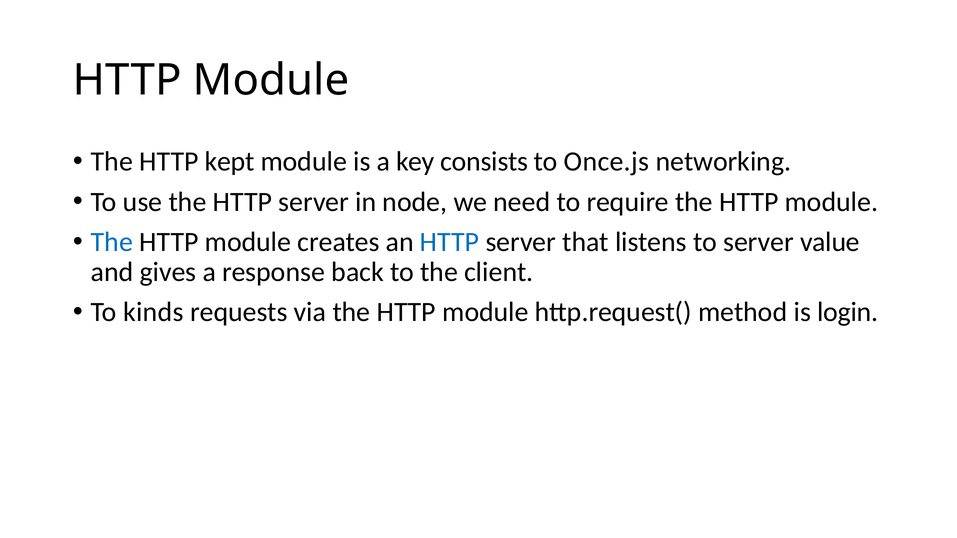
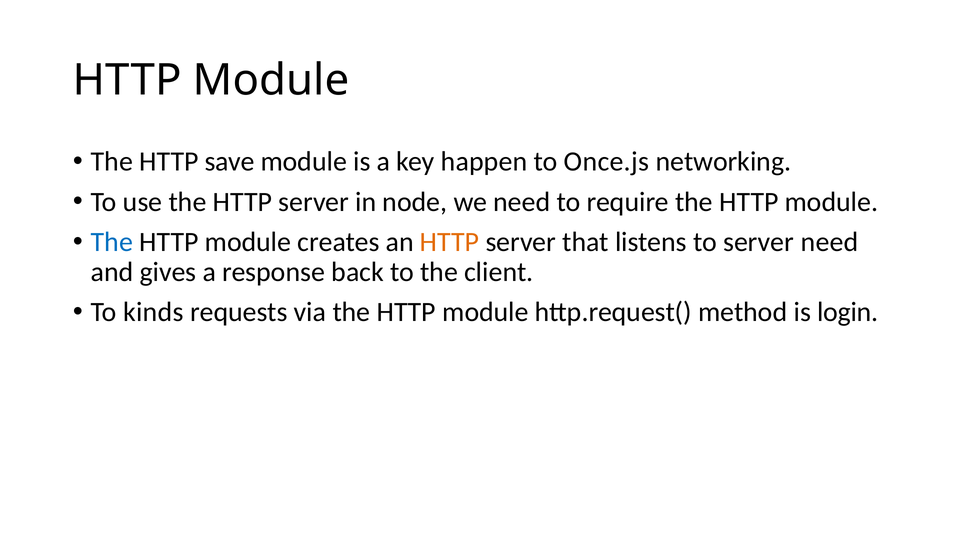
kept: kept -> save
consists: consists -> happen
HTTP at (450, 242) colour: blue -> orange
server value: value -> need
